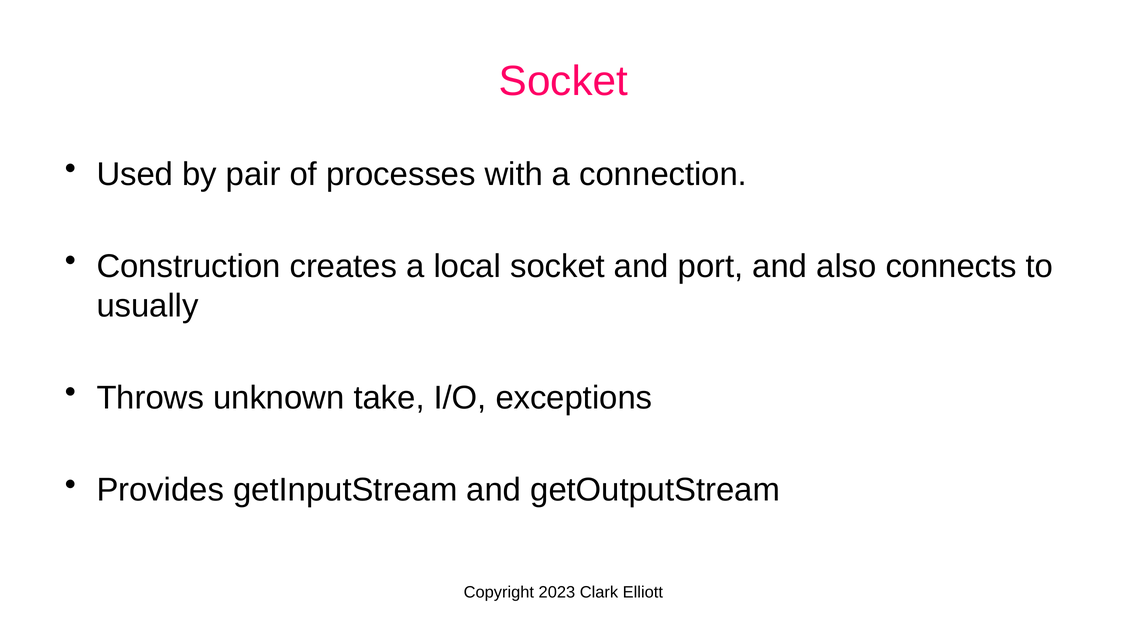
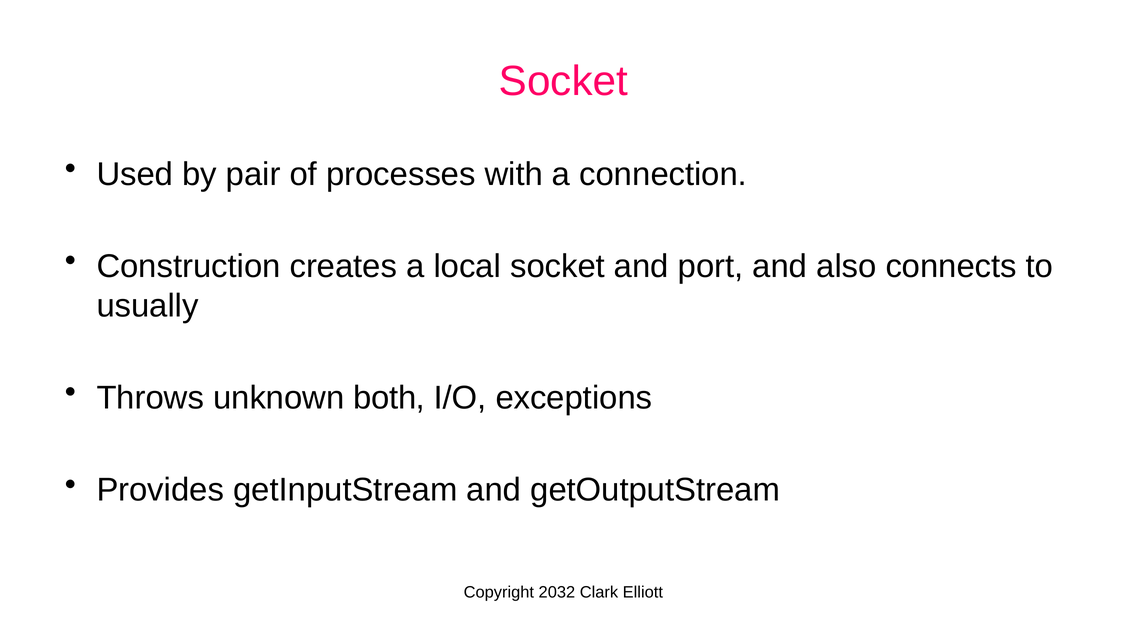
take: take -> both
2023: 2023 -> 2032
